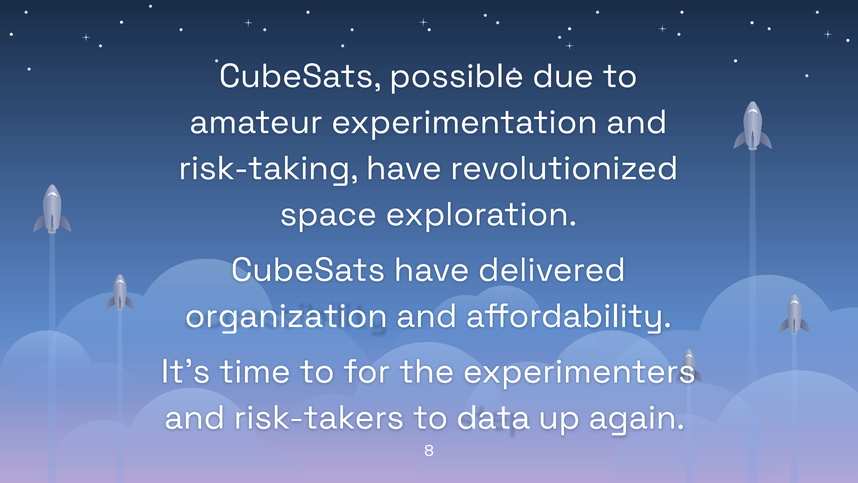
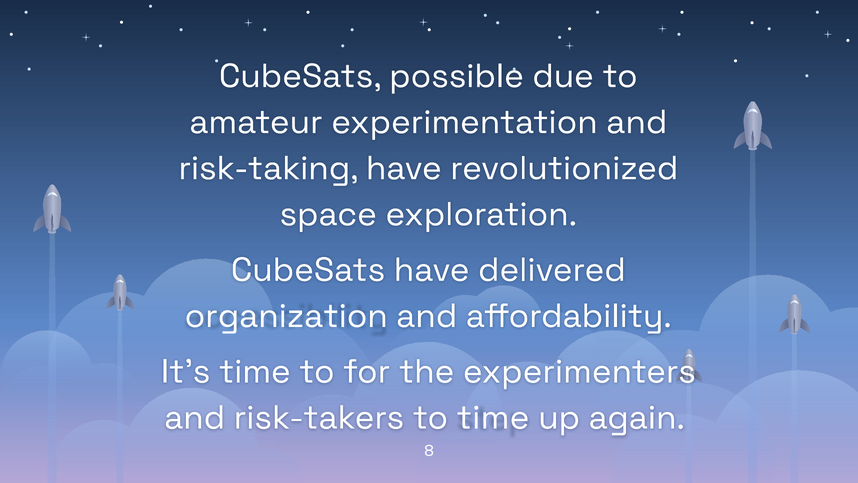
to data: data -> time
